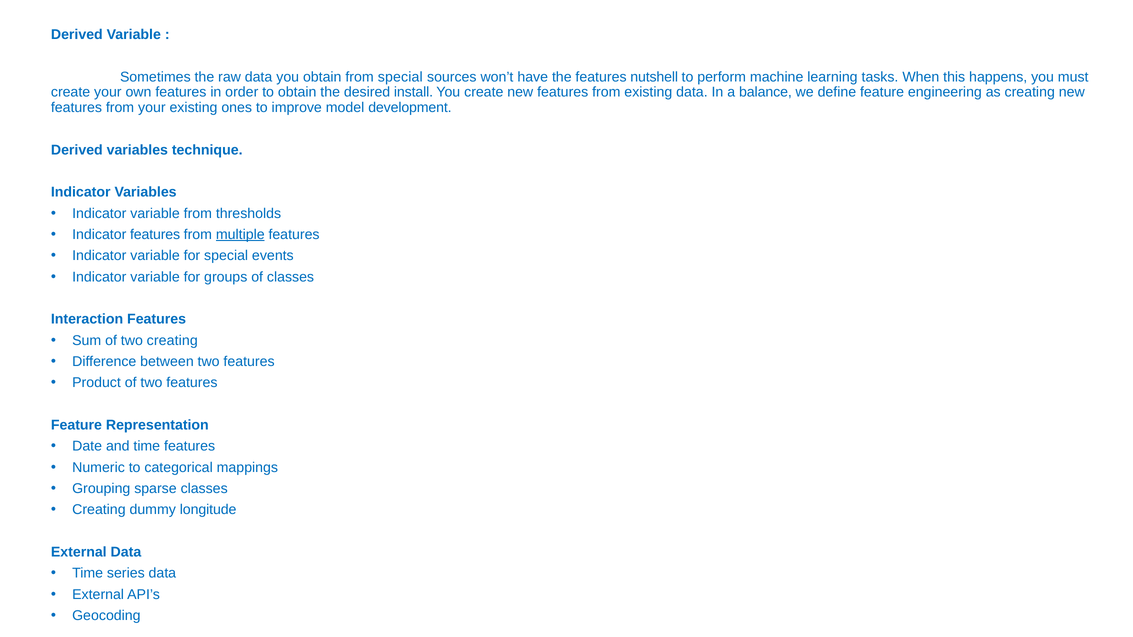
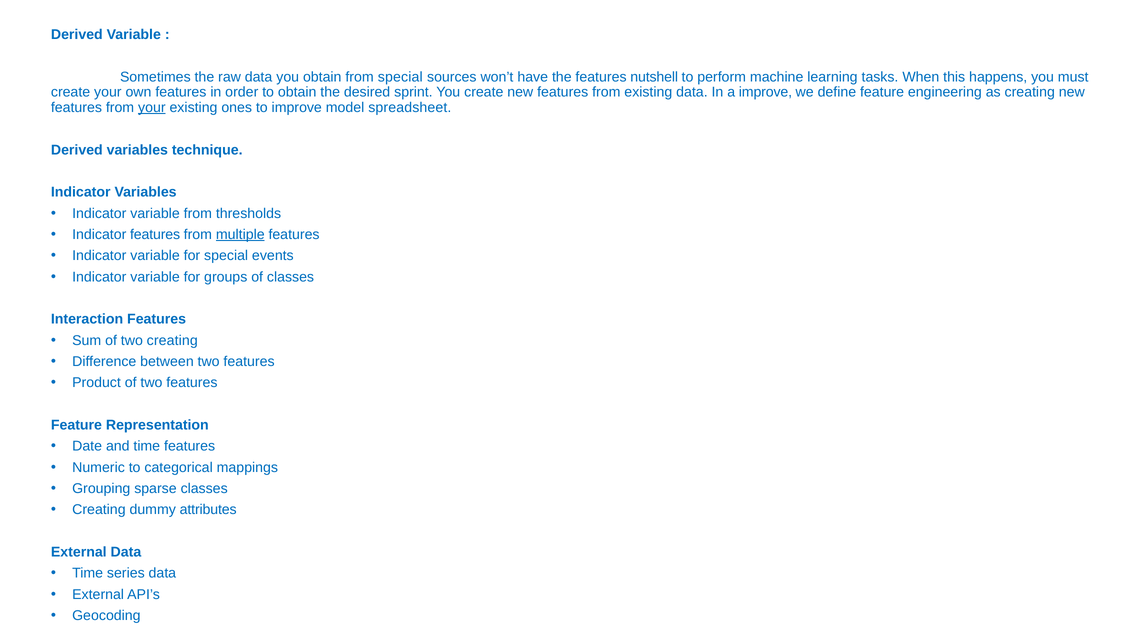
install: install -> sprint
a balance: balance -> improve
your at (152, 108) underline: none -> present
development: development -> spreadsheet
longitude: longitude -> attributes
